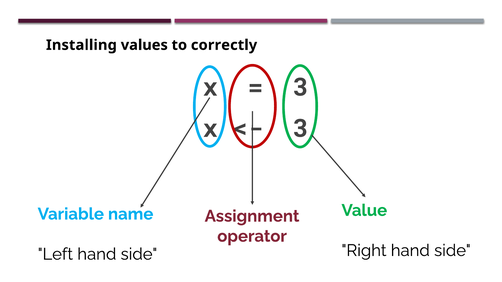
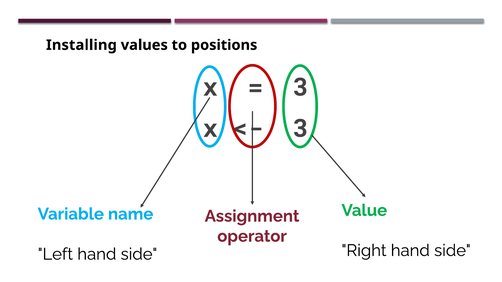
correctly: correctly -> positions
